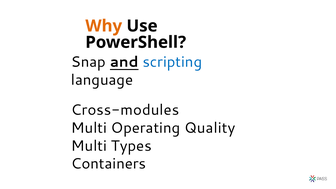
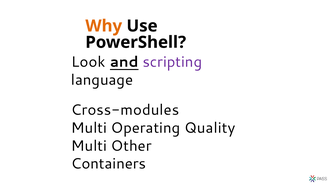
Snap: Snap -> Look
scripting colour: blue -> purple
Types: Types -> Other
